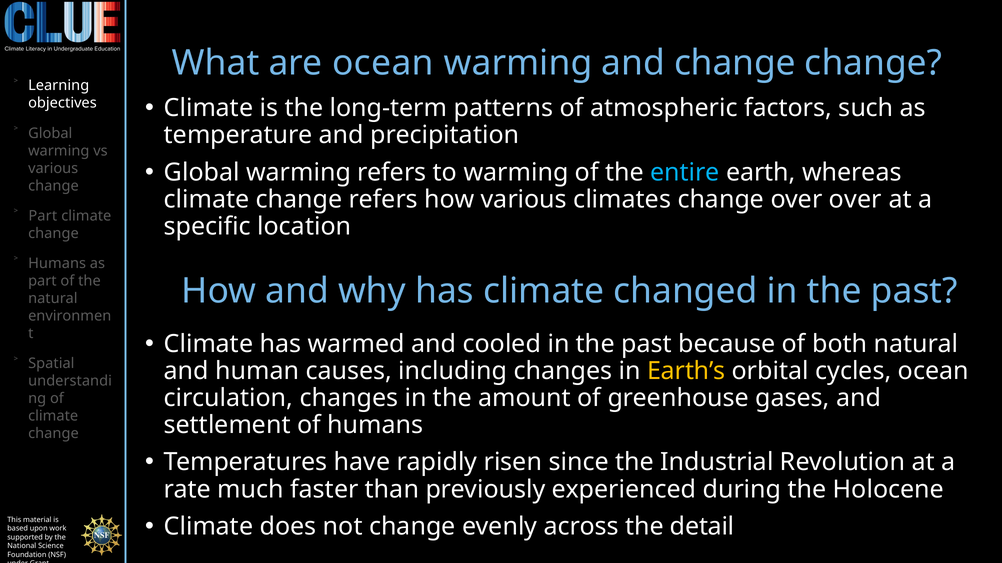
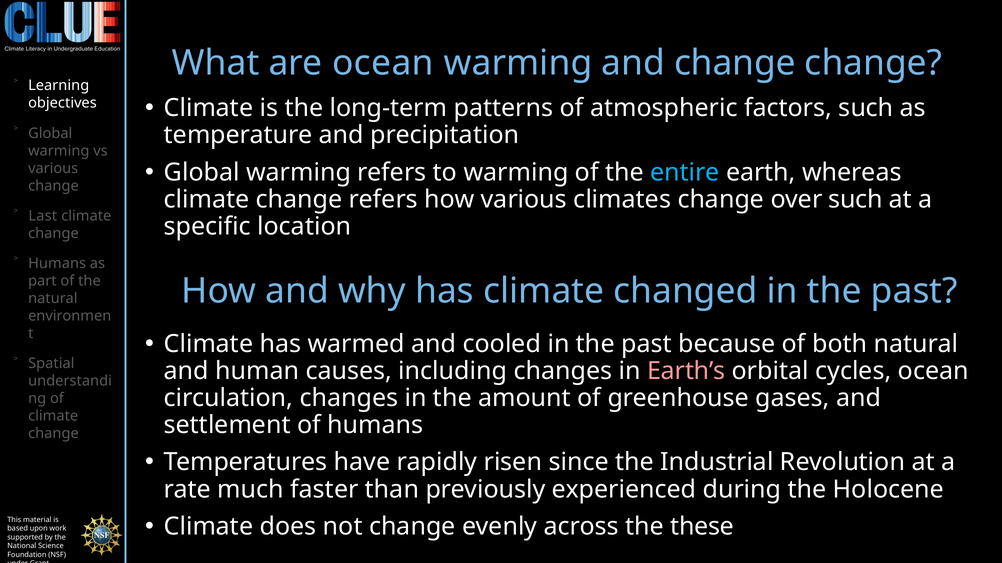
over over: over -> such
Part at (43, 216): Part -> Last
Earth’s colour: yellow -> pink
detail: detail -> these
